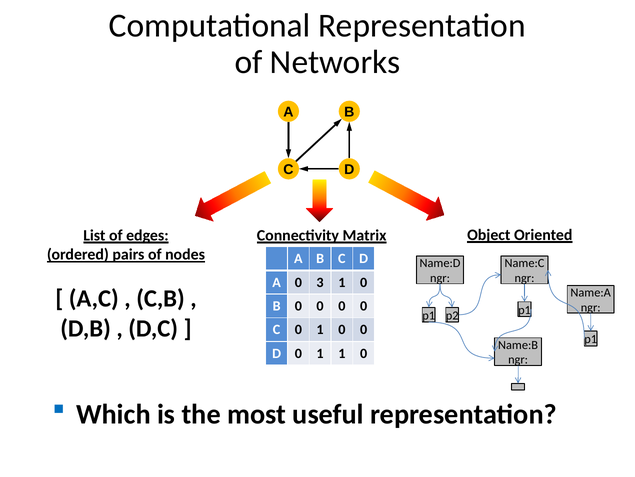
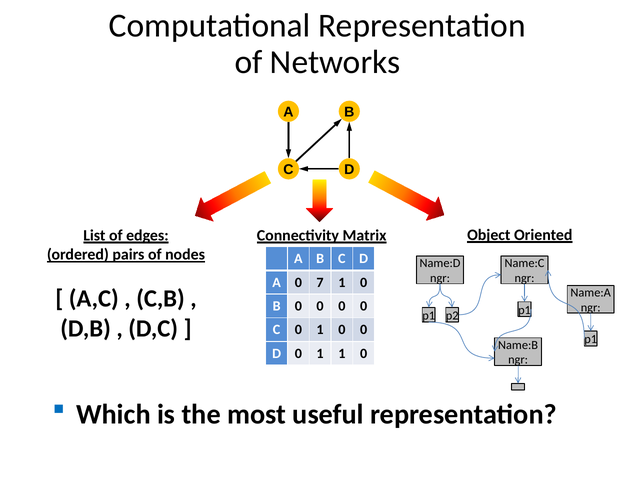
3: 3 -> 7
